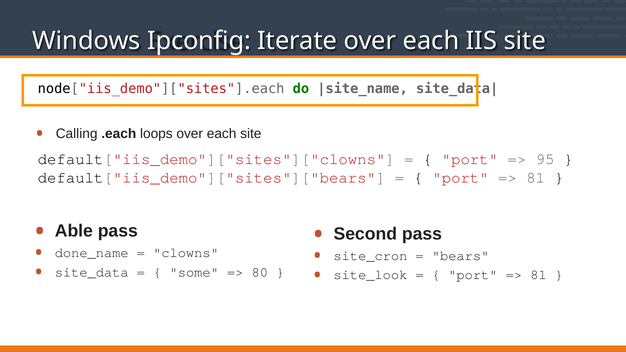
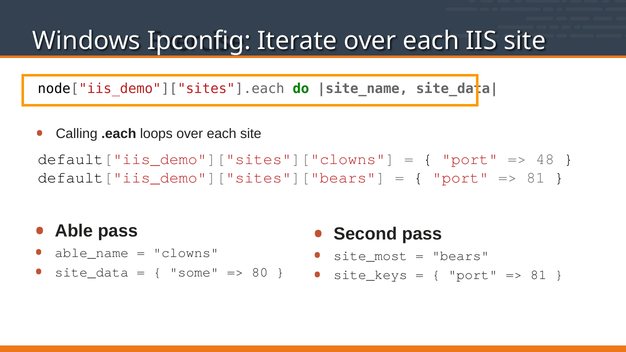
95: 95 -> 48
done_name: done_name -> able_name
site_cron: site_cron -> site_most
site_look: site_look -> site_keys
